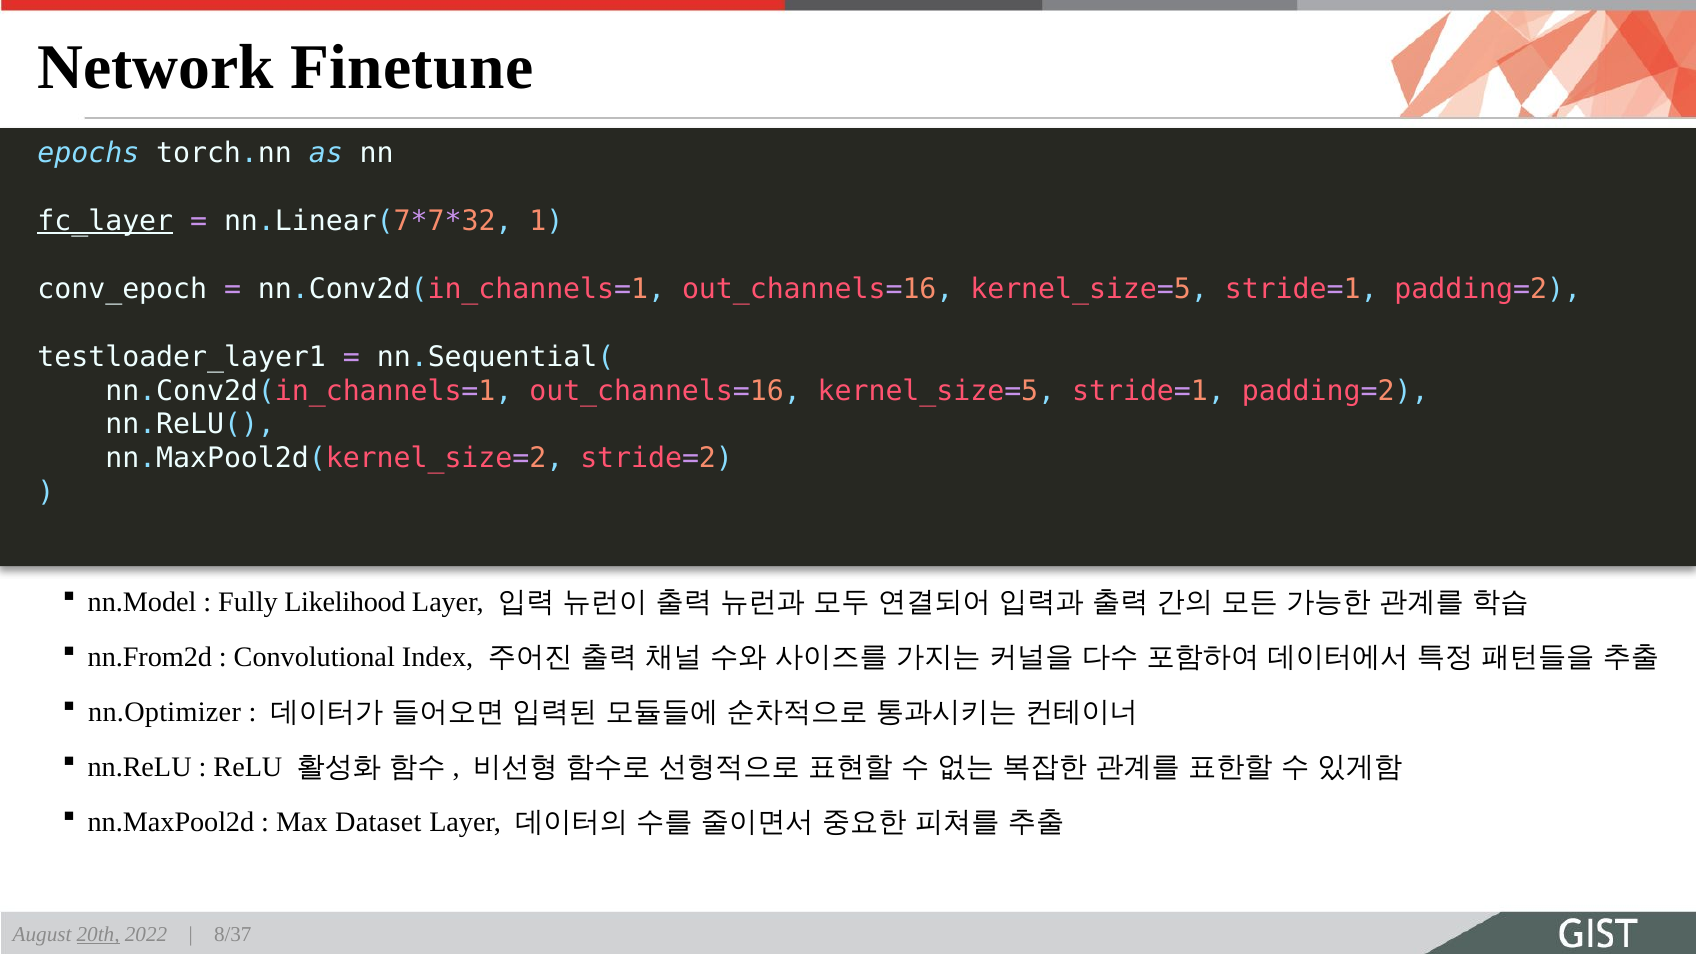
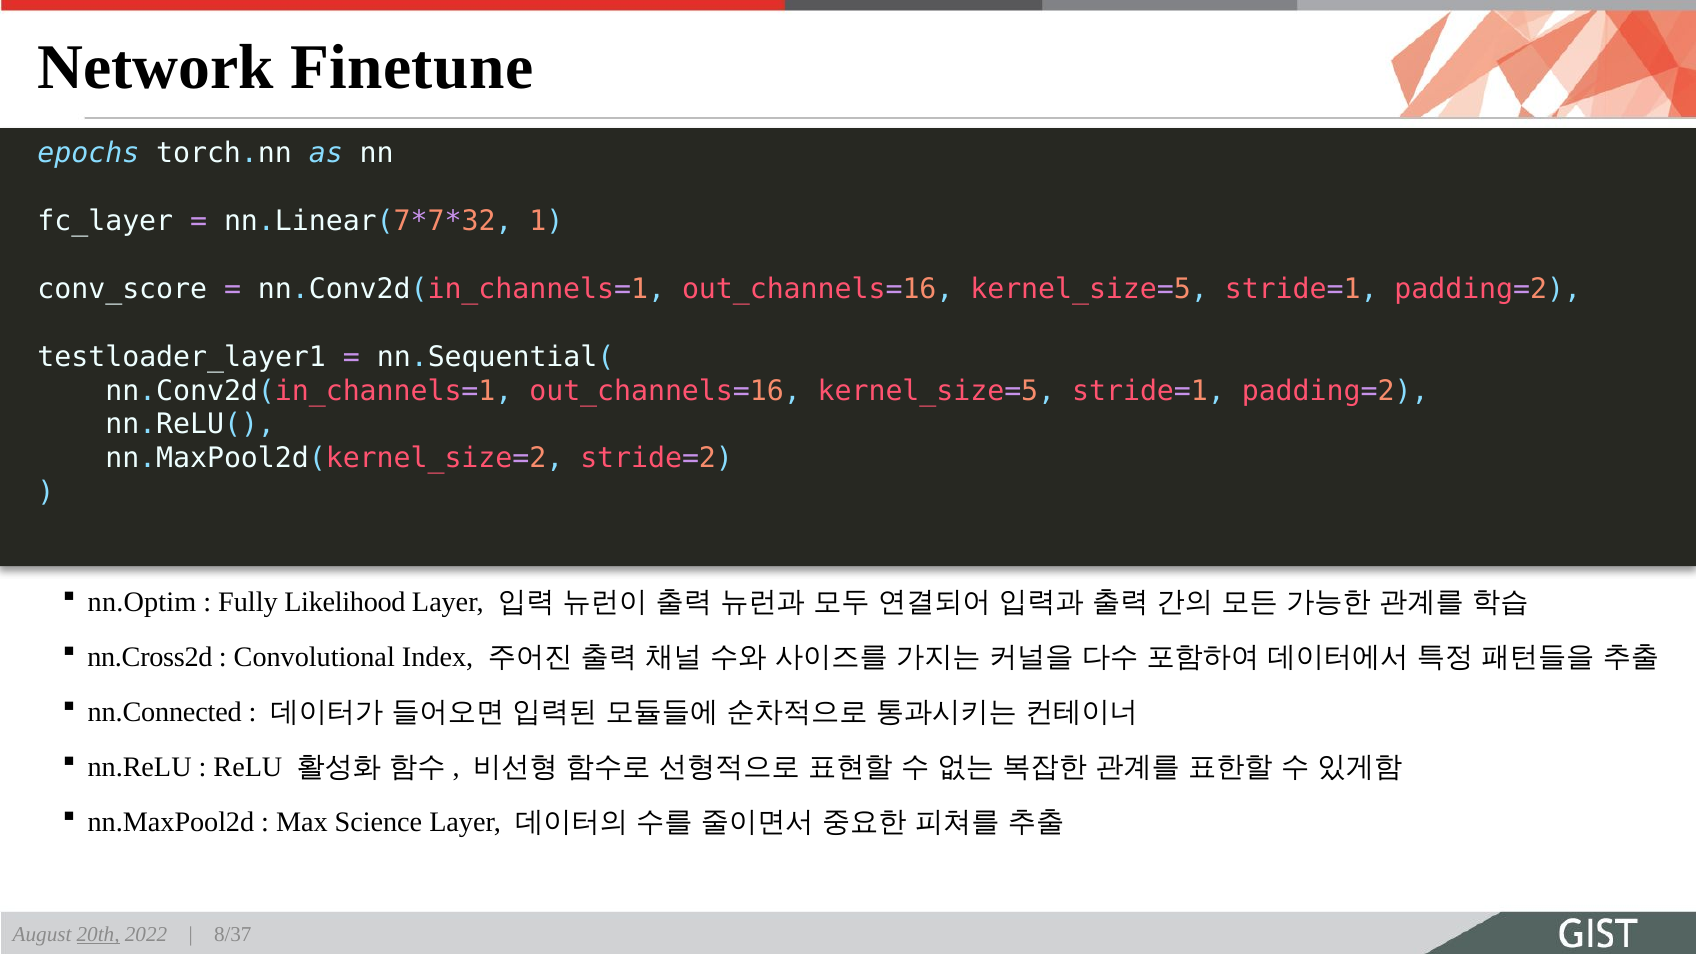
fc_layer underline: present -> none
conv_epoch: conv_epoch -> conv_score
nn.Model: nn.Model -> nn.Optim
nn.From2d: nn.From2d -> nn.Cross2d
nn.Optimizer: nn.Optimizer -> nn.Connected
Dataset: Dataset -> Science
